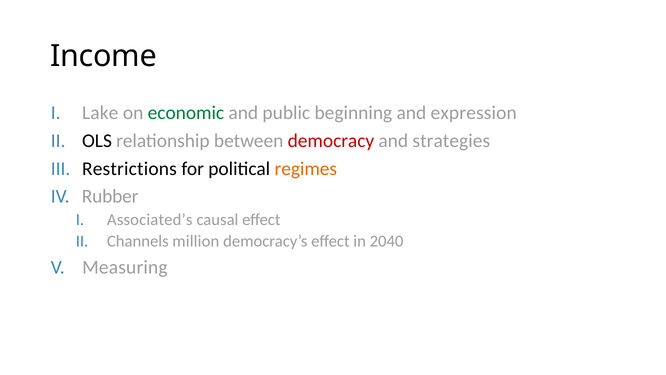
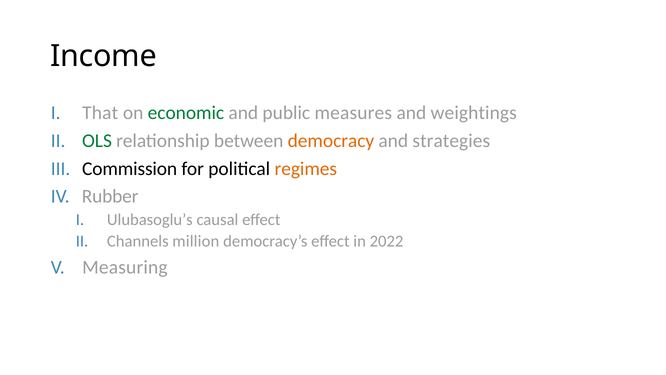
Lake: Lake -> That
beginning: beginning -> measures
expression: expression -> weightings
OLS colour: black -> green
democracy colour: red -> orange
Restrictions: Restrictions -> Commission
Associated’s: Associated’s -> Ulubasoglu’s
2040: 2040 -> 2022
